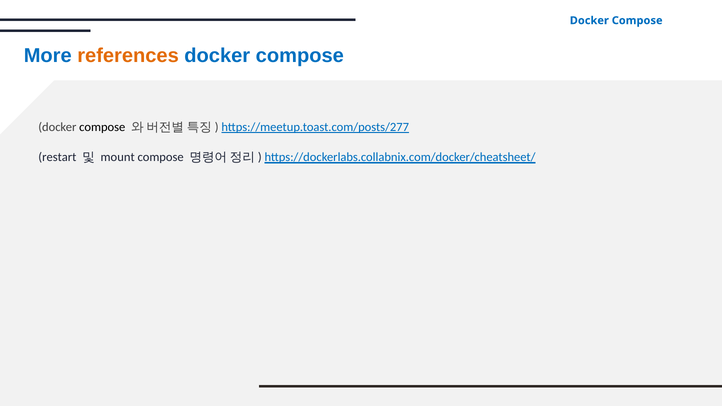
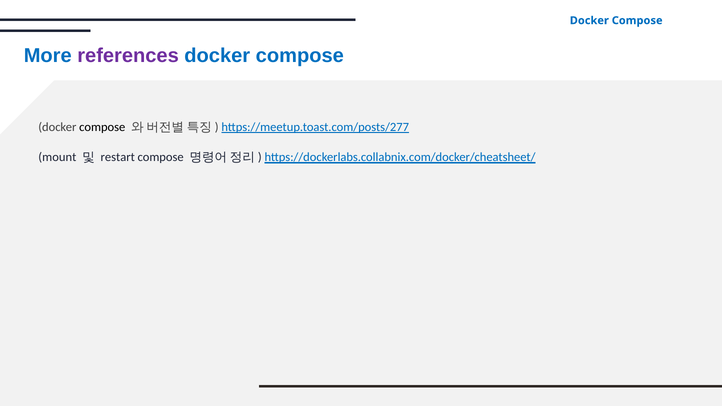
references colour: orange -> purple
restart: restart -> mount
mount: mount -> restart
